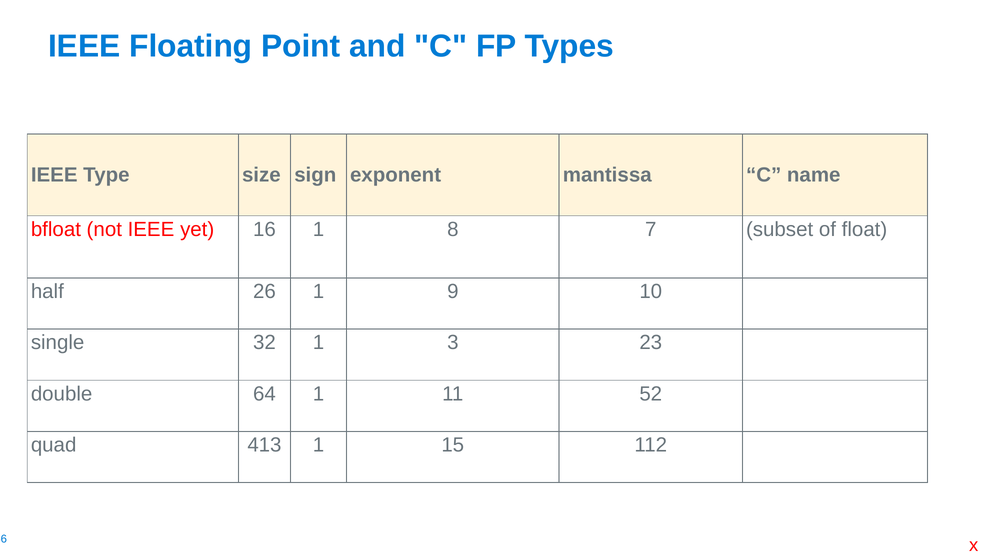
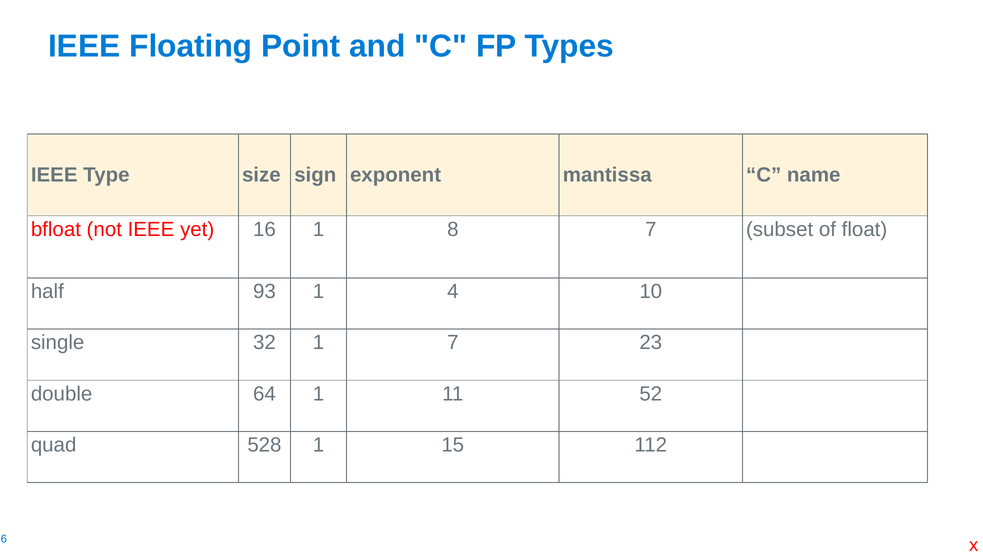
26: 26 -> 93
9: 9 -> 4
1 3: 3 -> 7
413: 413 -> 528
